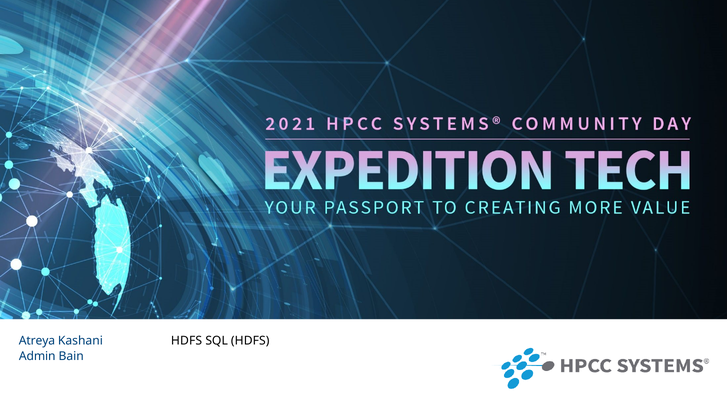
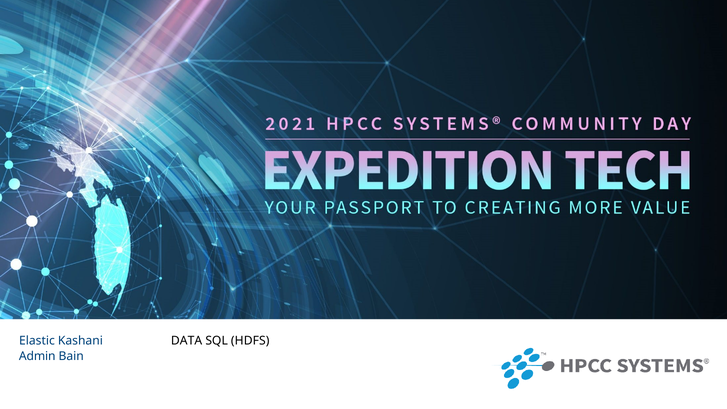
Atreya: Atreya -> Elastic
HDFS at (187, 341): HDFS -> DATA
